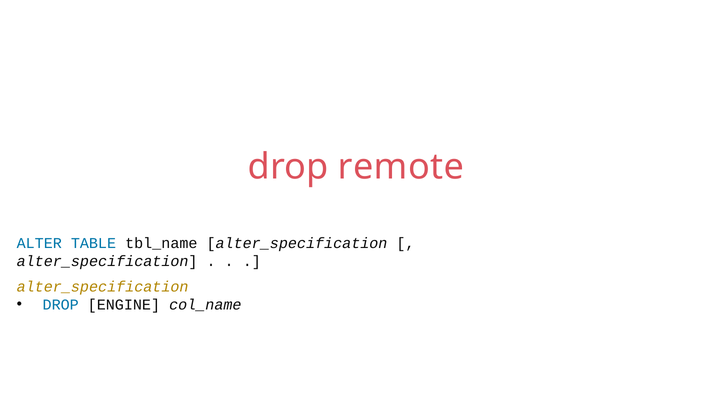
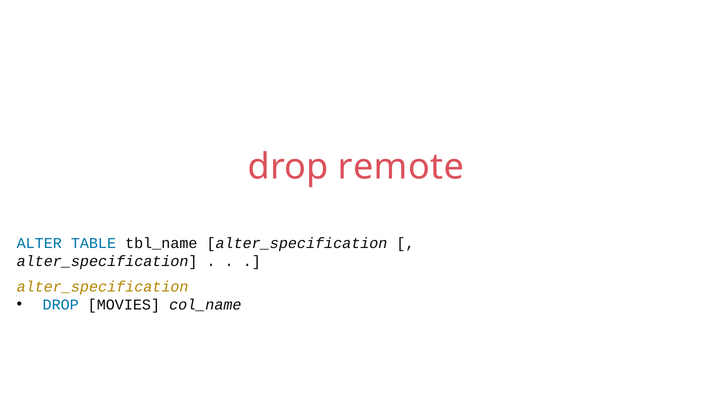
ENGINE: ENGINE -> MOVIES
